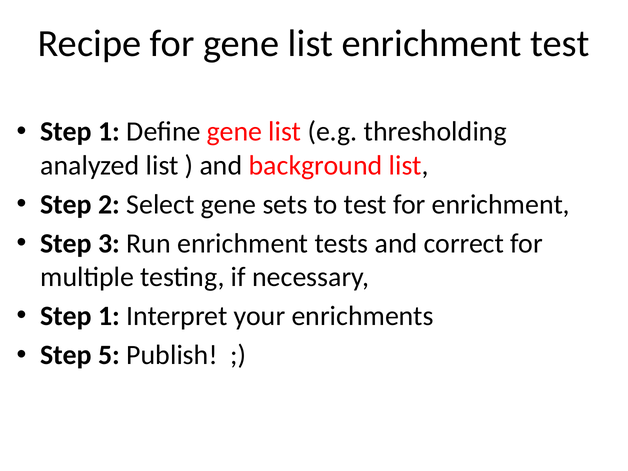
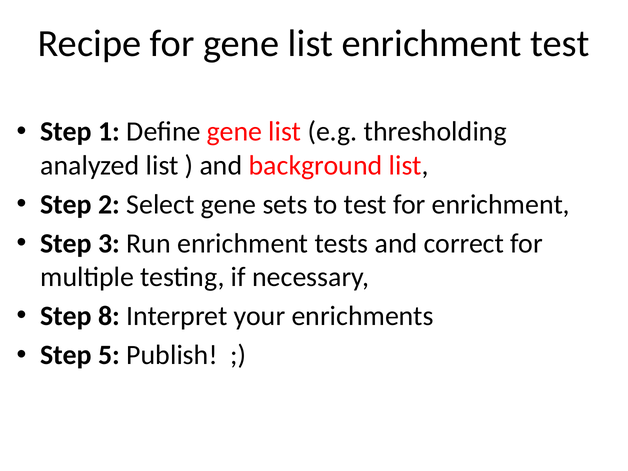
1 at (109, 316): 1 -> 8
